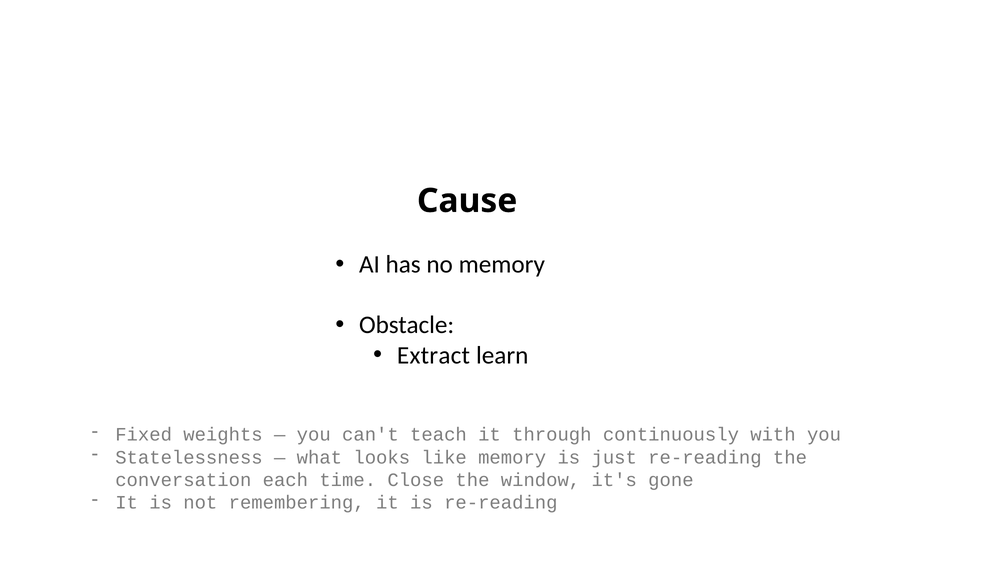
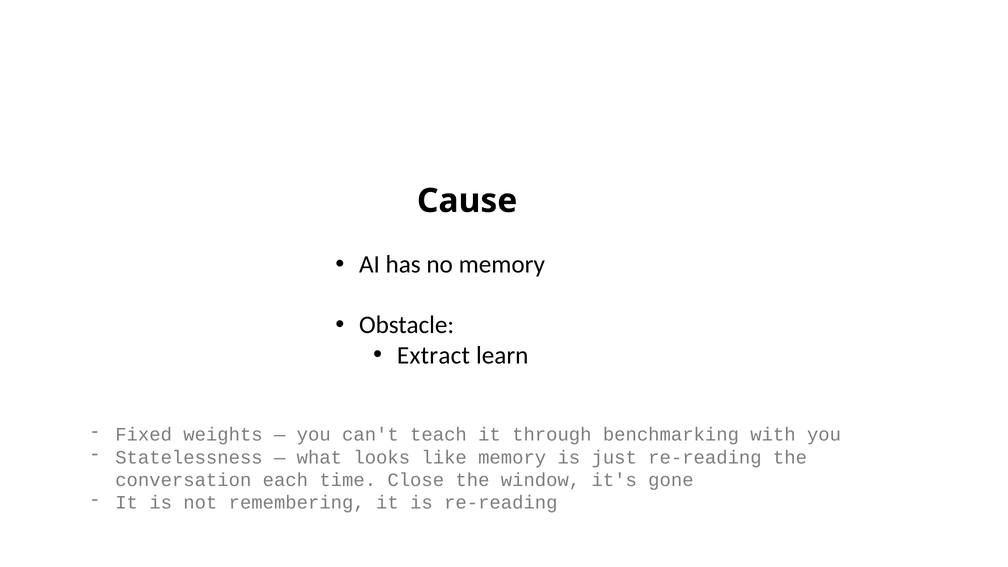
continuously: continuously -> benchmarking
